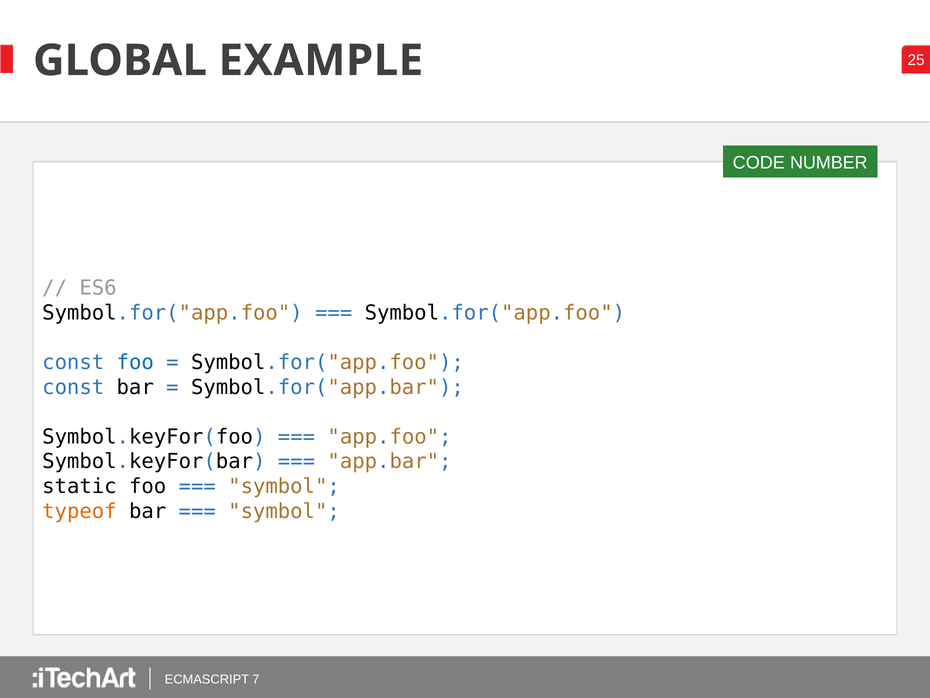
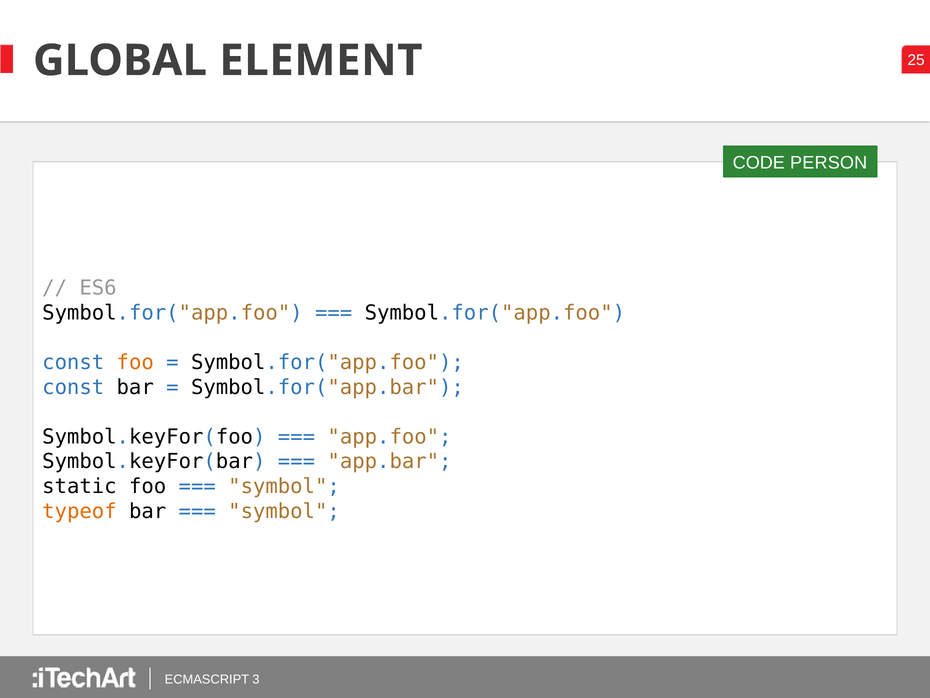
EXAMPLE: EXAMPLE -> ELEMENT
NUMBER: NUMBER -> PERSON
foo at (135, 362) colour: blue -> orange
7: 7 -> 3
